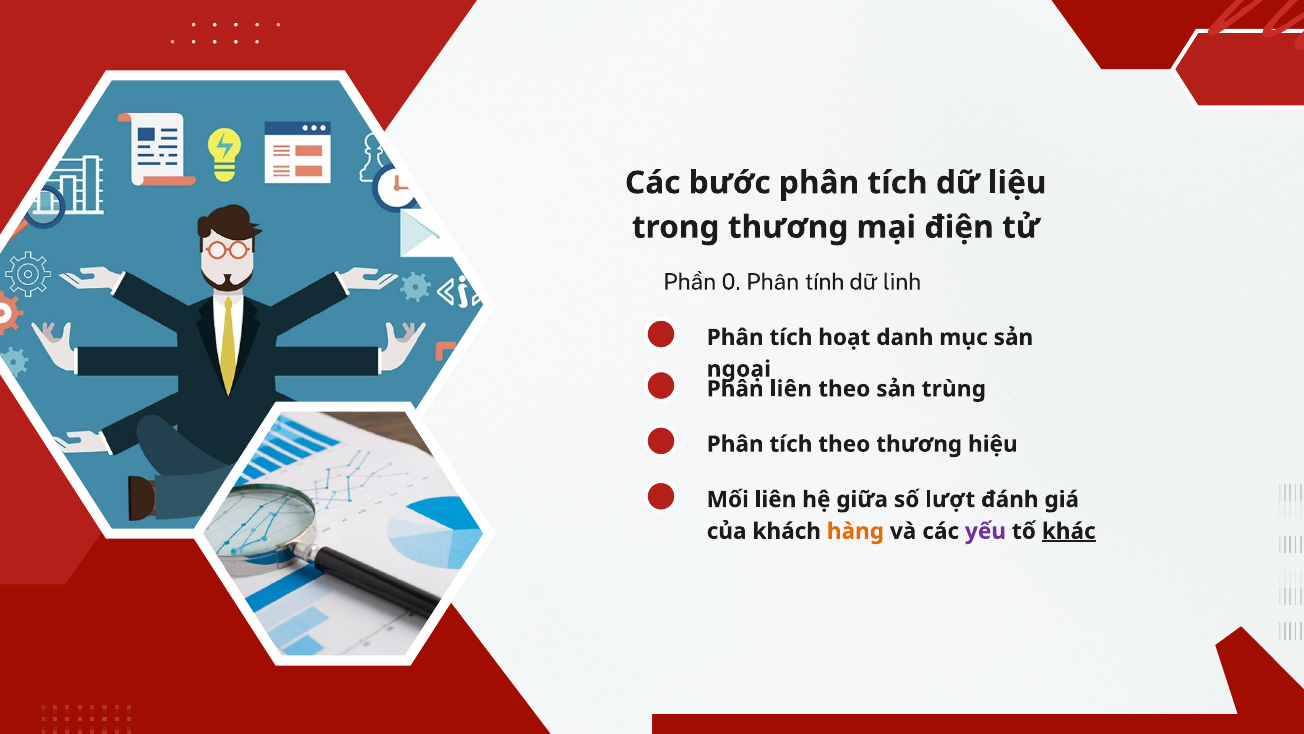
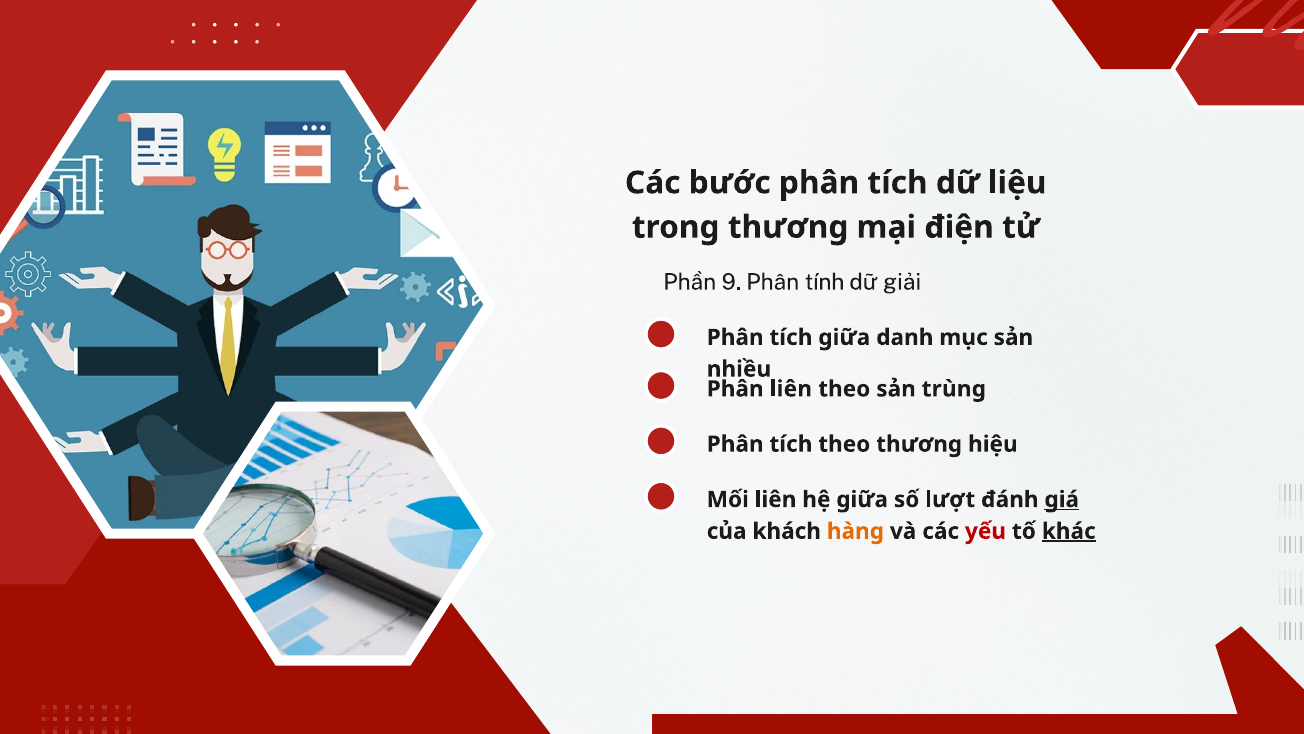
0: 0 -> 9
linh: linh -> giải
tích hoạt: hoạt -> giữa
ngoại: ngoại -> nhiều
giá underline: none -> present
yếu colour: purple -> red
